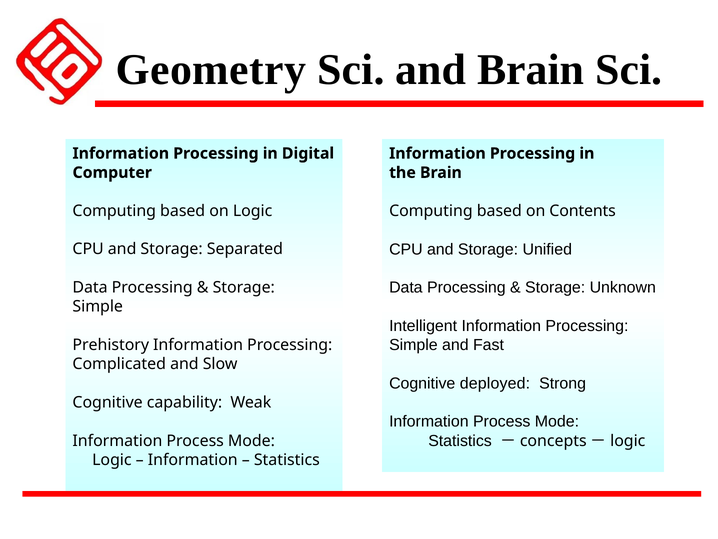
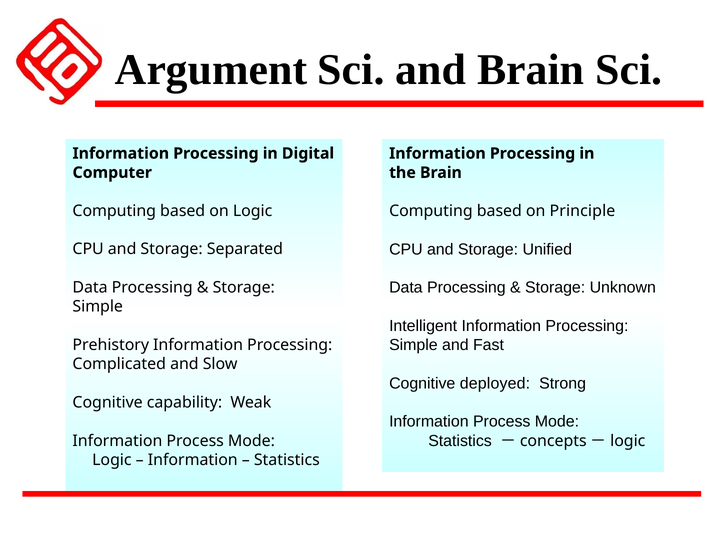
Geometry: Geometry -> Argument
Contents: Contents -> Principle
